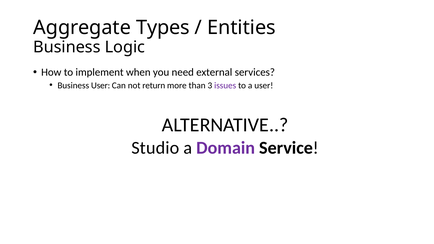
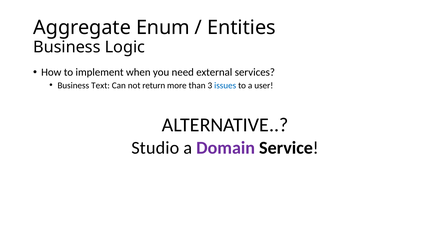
Types: Types -> Enum
Business User: User -> Text
issues colour: purple -> blue
